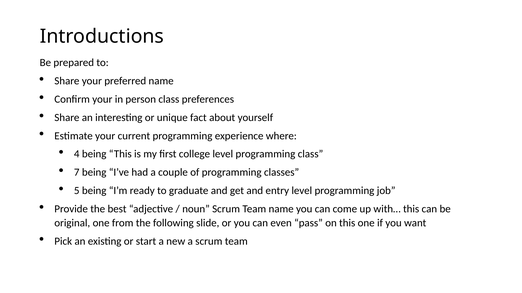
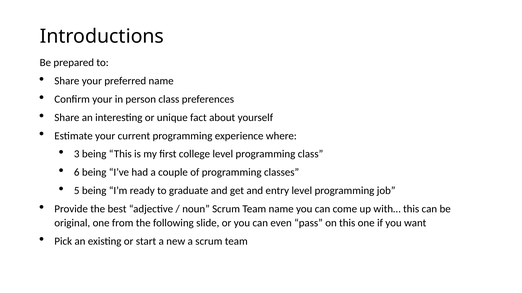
4: 4 -> 3
7: 7 -> 6
